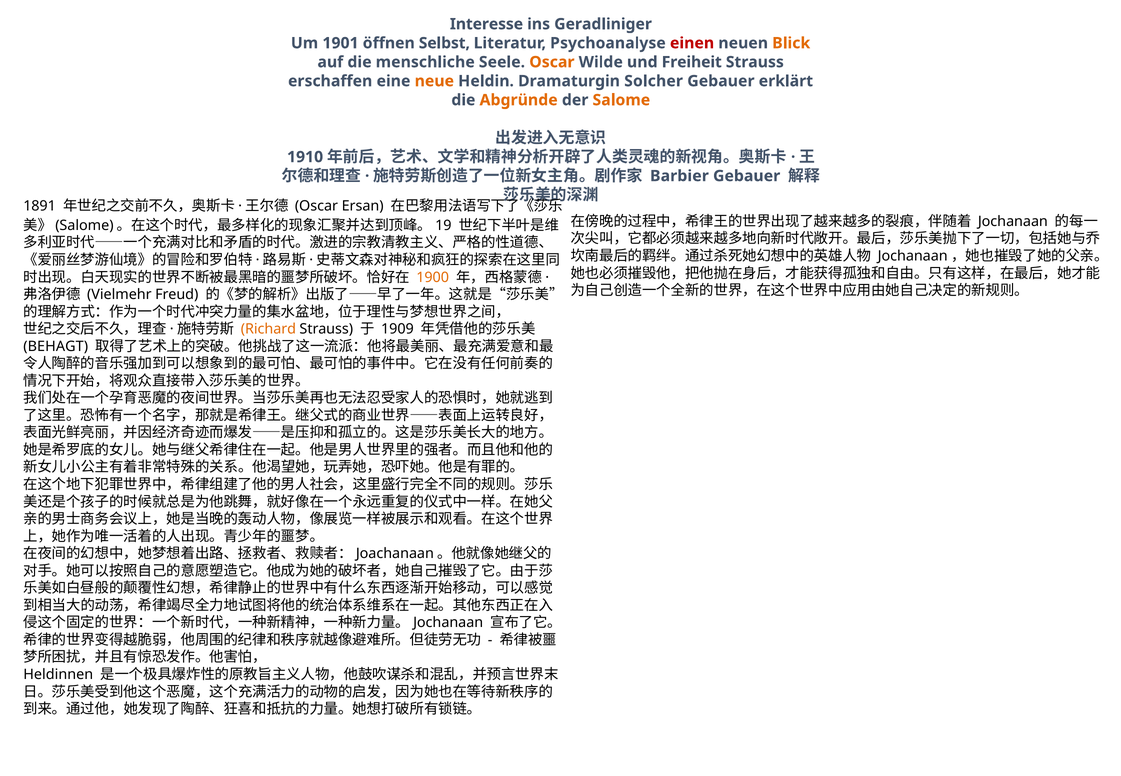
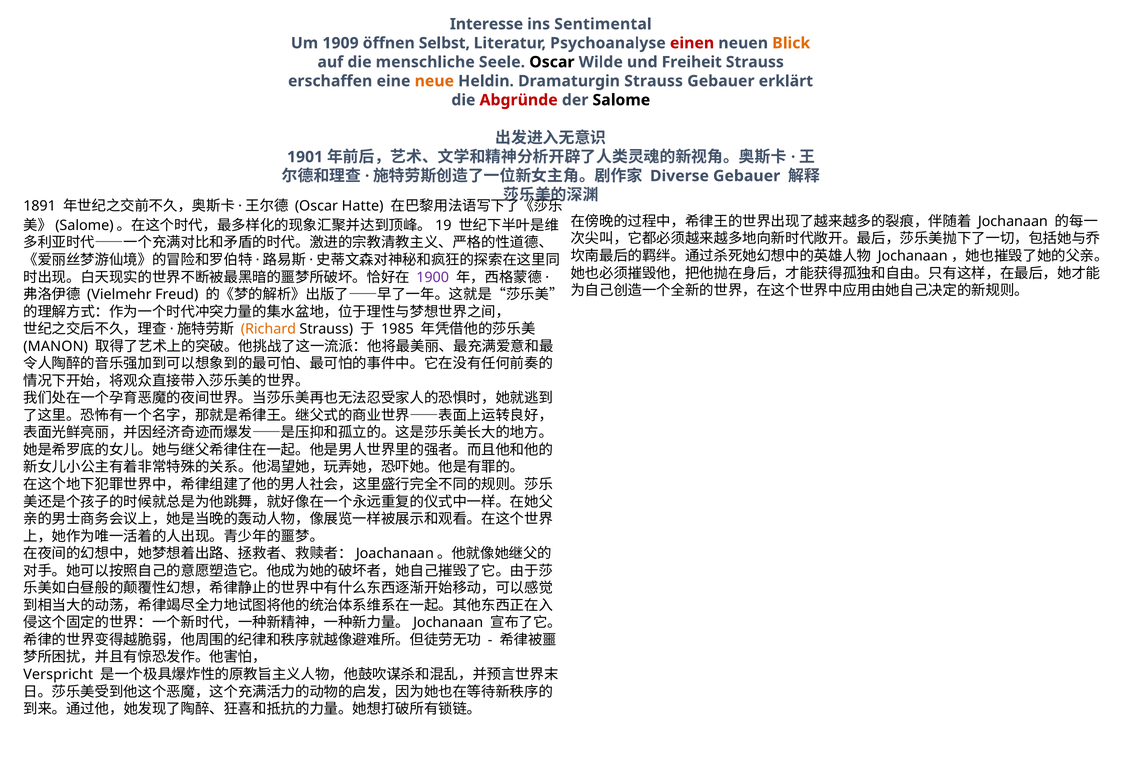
Geradliniger: Geradliniger -> Sentimental
1901: 1901 -> 1909
Oscar at (552, 62) colour: orange -> black
Dramaturgin Solcher: Solcher -> Strauss
Abgründe colour: orange -> red
Salome colour: orange -> black
1910: 1910 -> 1901
Barbier: Barbier -> Diverse
Ersan: Ersan -> Hatte
1900 colour: orange -> purple
1909: 1909 -> 1985
BEHAGT: BEHAGT -> MANON
Heldinnen: Heldinnen -> Verspricht
